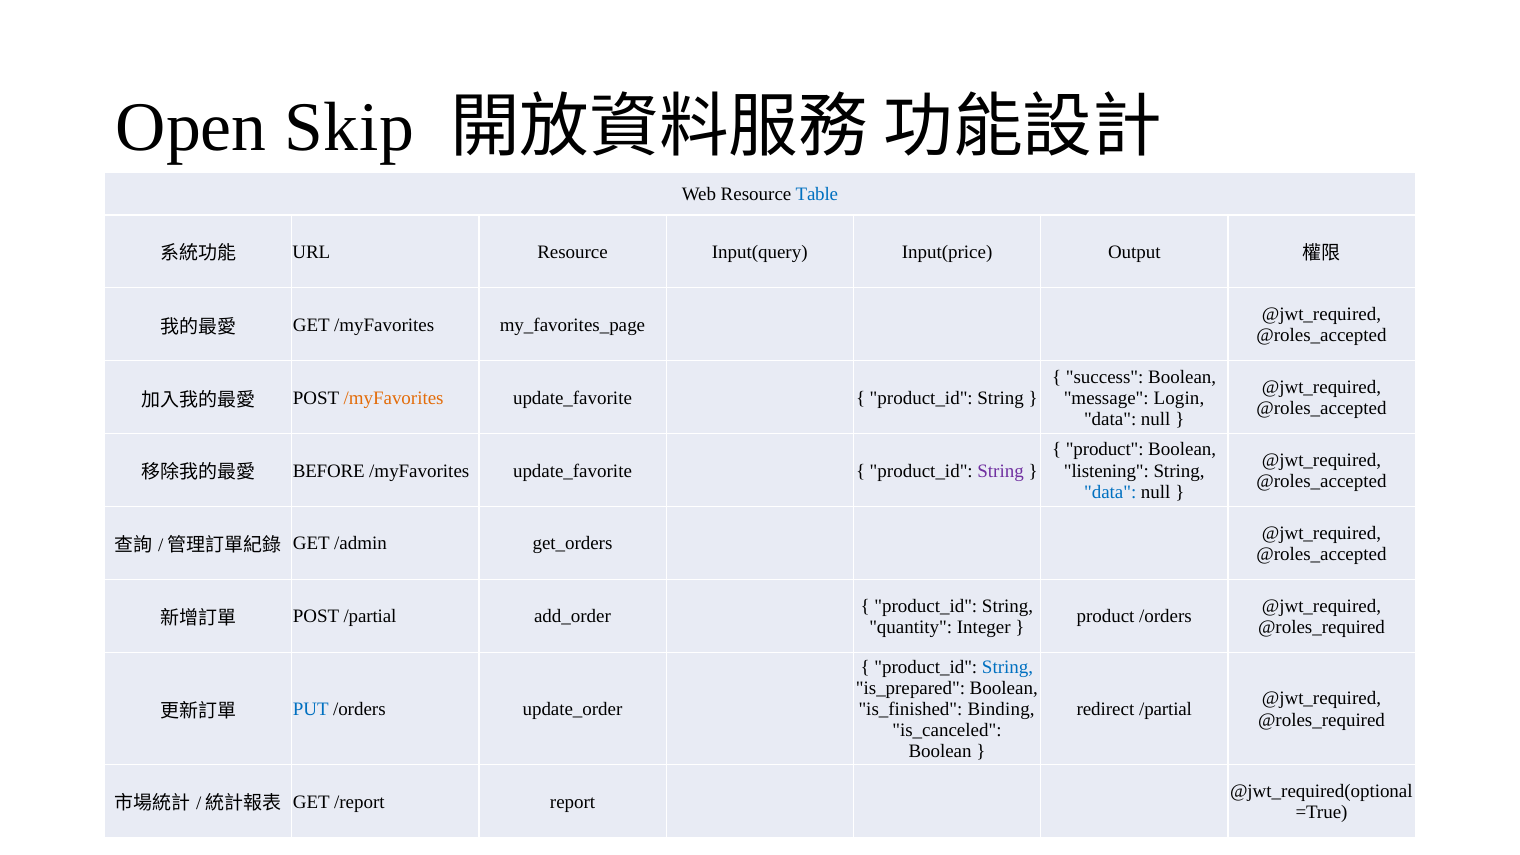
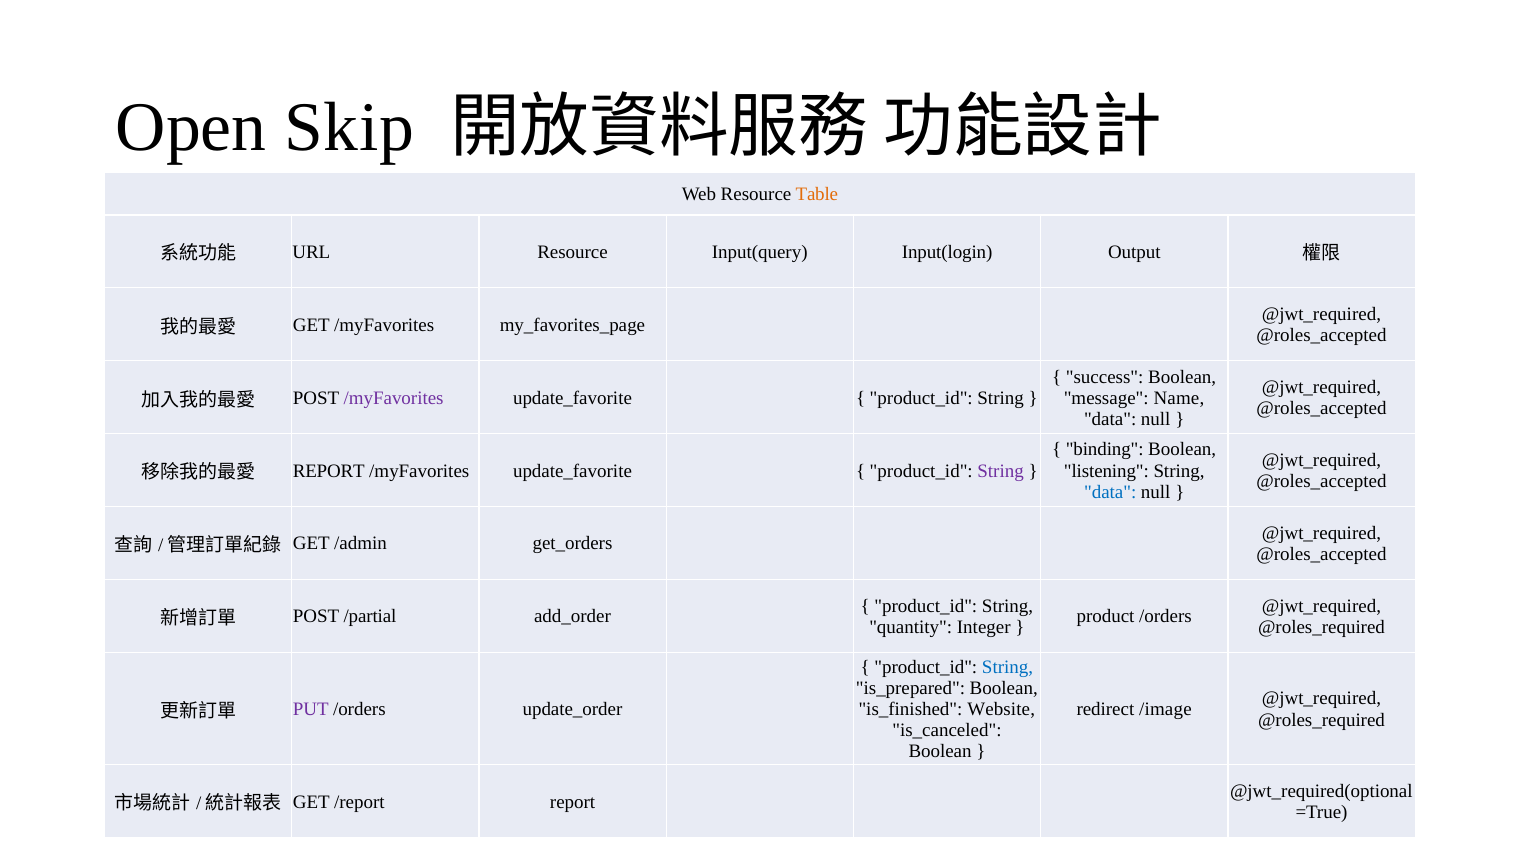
Table colour: blue -> orange
Input(price: Input(price -> Input(login
Login: Login -> Name
/myFavorites at (394, 398) colour: orange -> purple
product at (1105, 450): product -> binding
BEFORE at (329, 471): BEFORE -> REPORT
Binding: Binding -> Website
redirect /partial: /partial -> /image
PUT colour: blue -> purple
